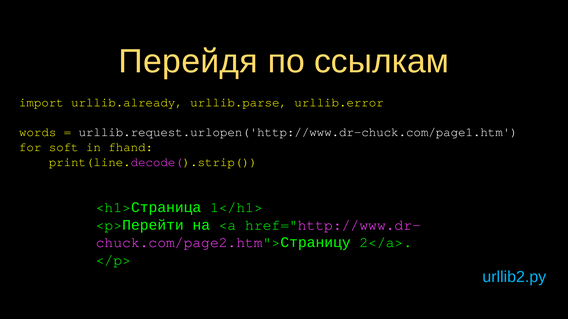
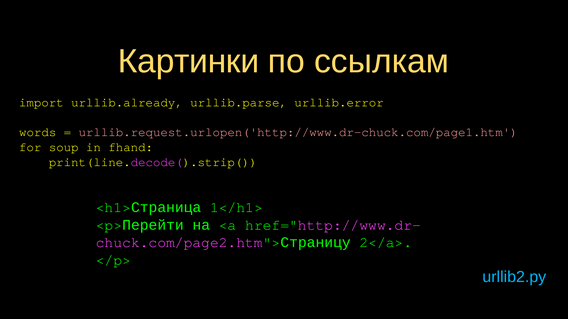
Перейдя: Перейдя -> Картинки
urllib.request.urlopen('http://www.dr-chuck.com/page1.htm colour: white -> pink
soft: soft -> soup
